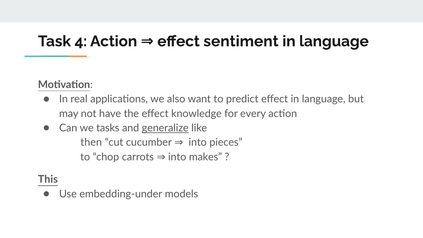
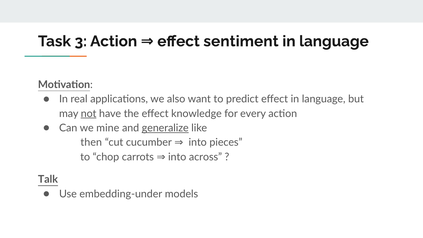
4: 4 -> 3
not underline: none -> present
tasks: tasks -> mine
makes: makes -> across
This: This -> Talk
